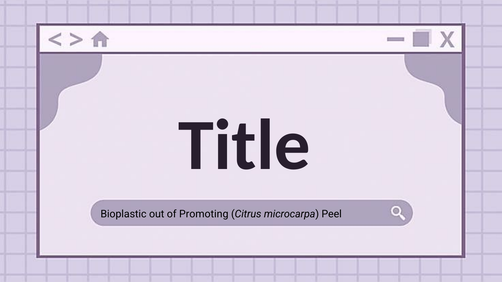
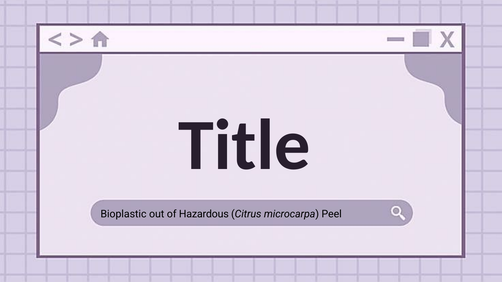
Promoting: Promoting -> Hazardous
